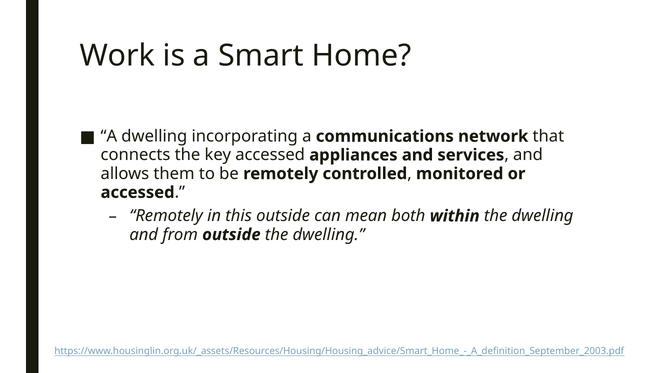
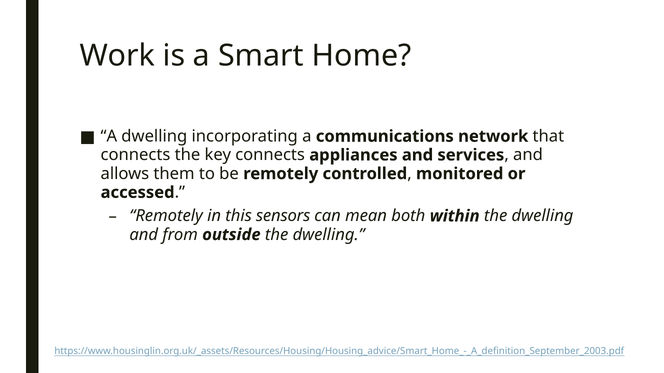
key accessed: accessed -> connects
this outside: outside -> sensors
